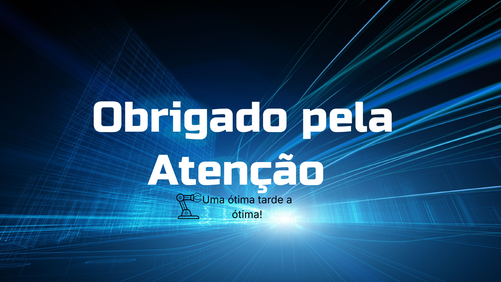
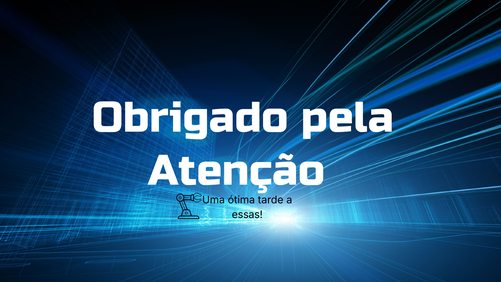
ótima at (247, 214): ótima -> essas
